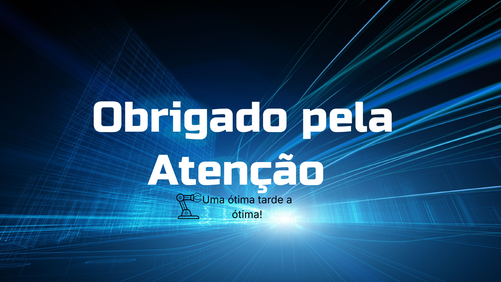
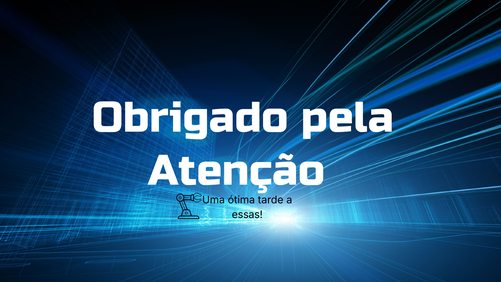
ótima at (247, 214): ótima -> essas
